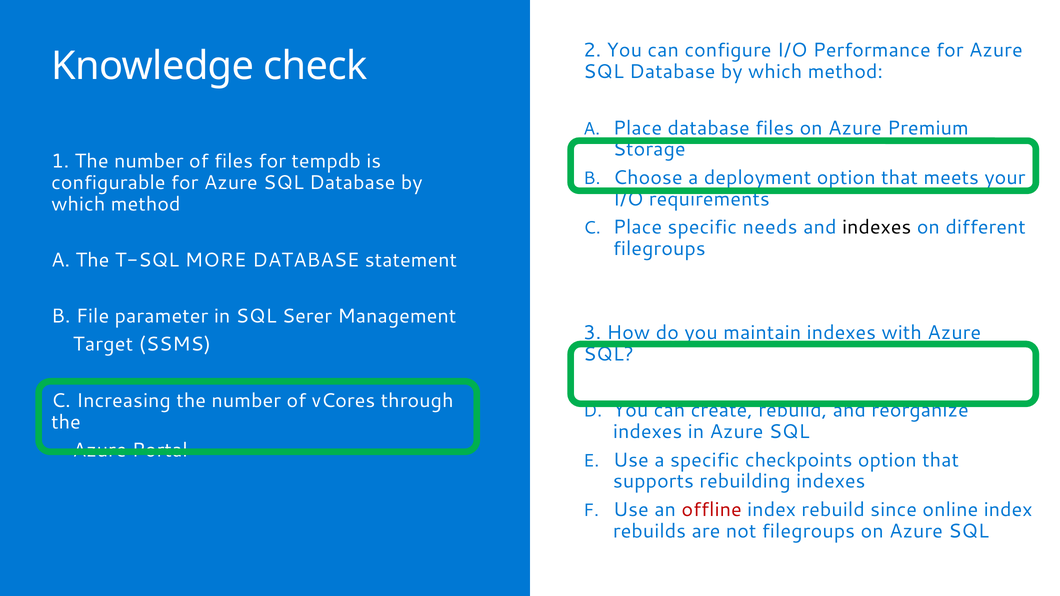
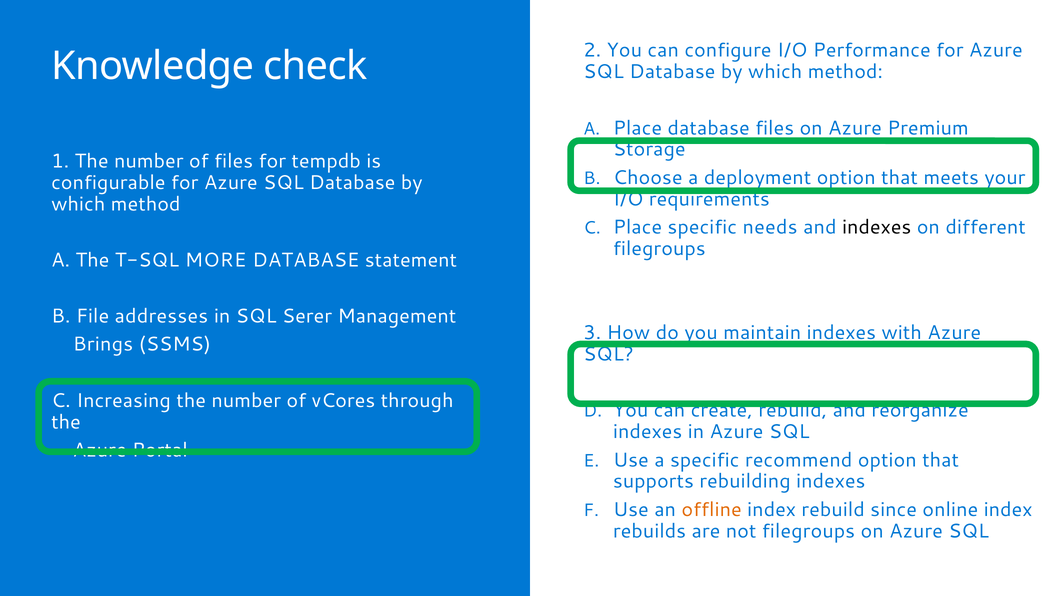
parameter: parameter -> addresses
Target: Target -> Brings
checkpoints: checkpoints -> recommend
offline colour: red -> orange
